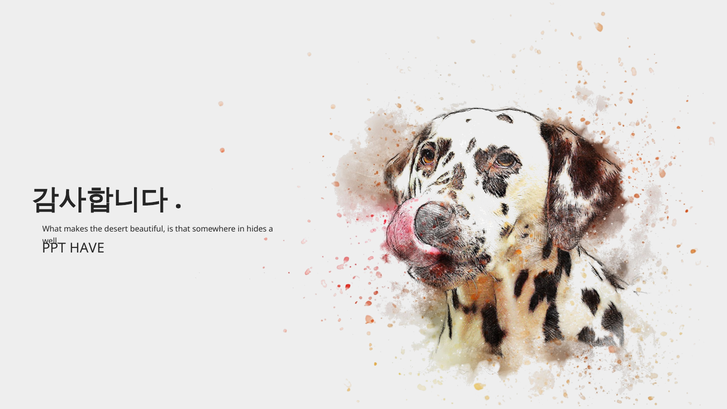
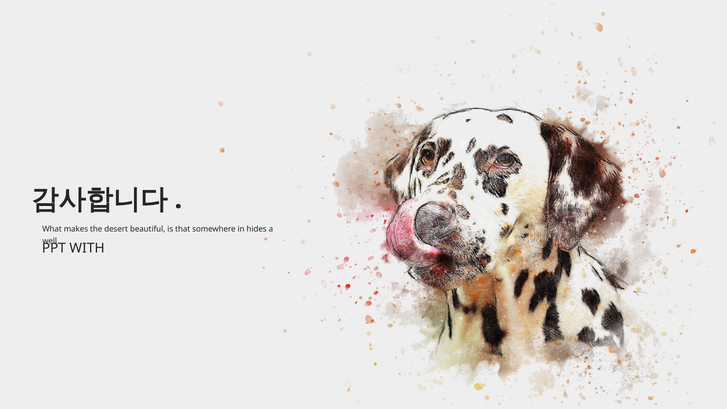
HAVE: HAVE -> WITH
